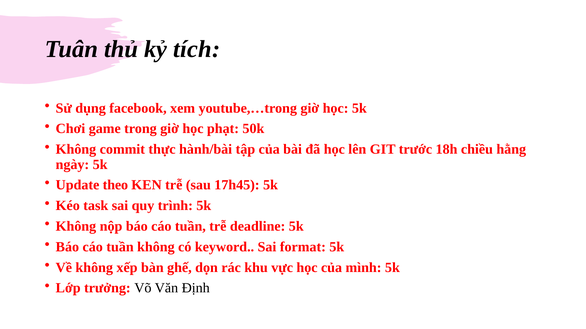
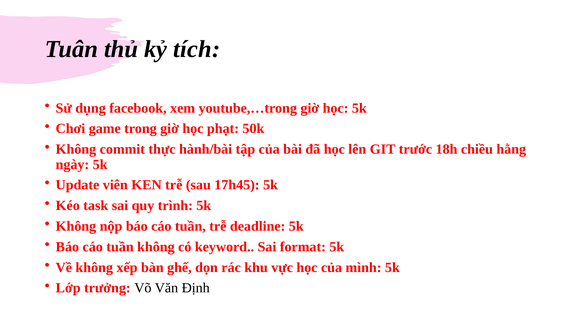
theo: theo -> viên
